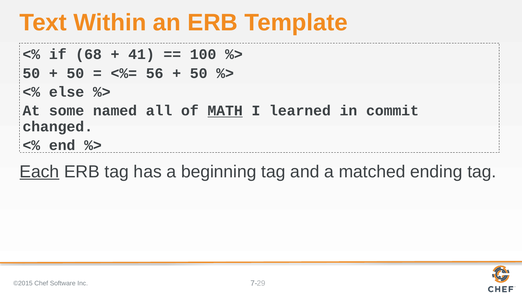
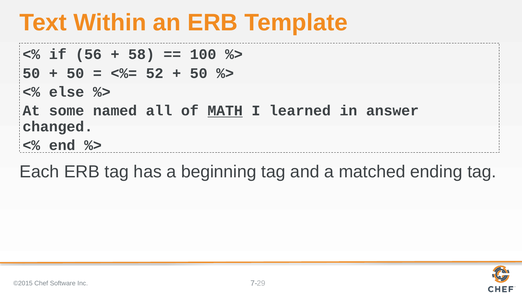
68: 68 -> 56
41: 41 -> 58
56: 56 -> 52
commit: commit -> answer
Each underline: present -> none
